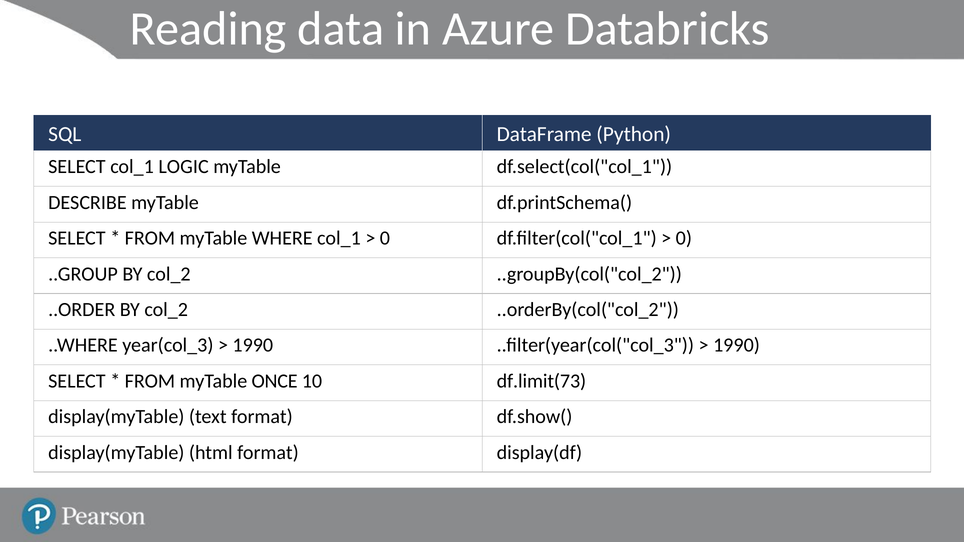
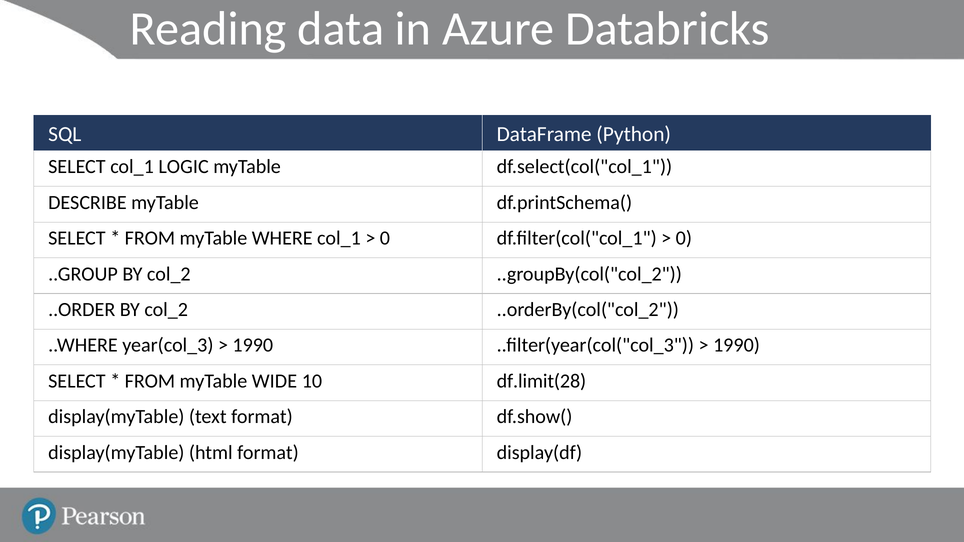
ONCE: ONCE -> WIDE
df.limit(73: df.limit(73 -> df.limit(28
